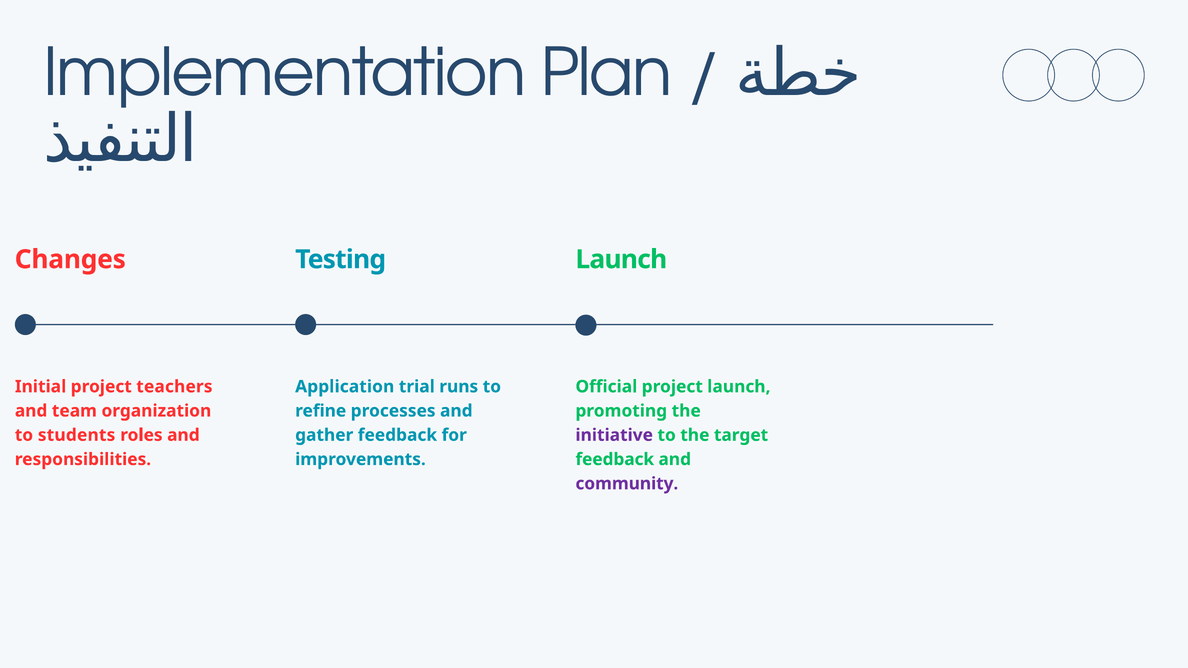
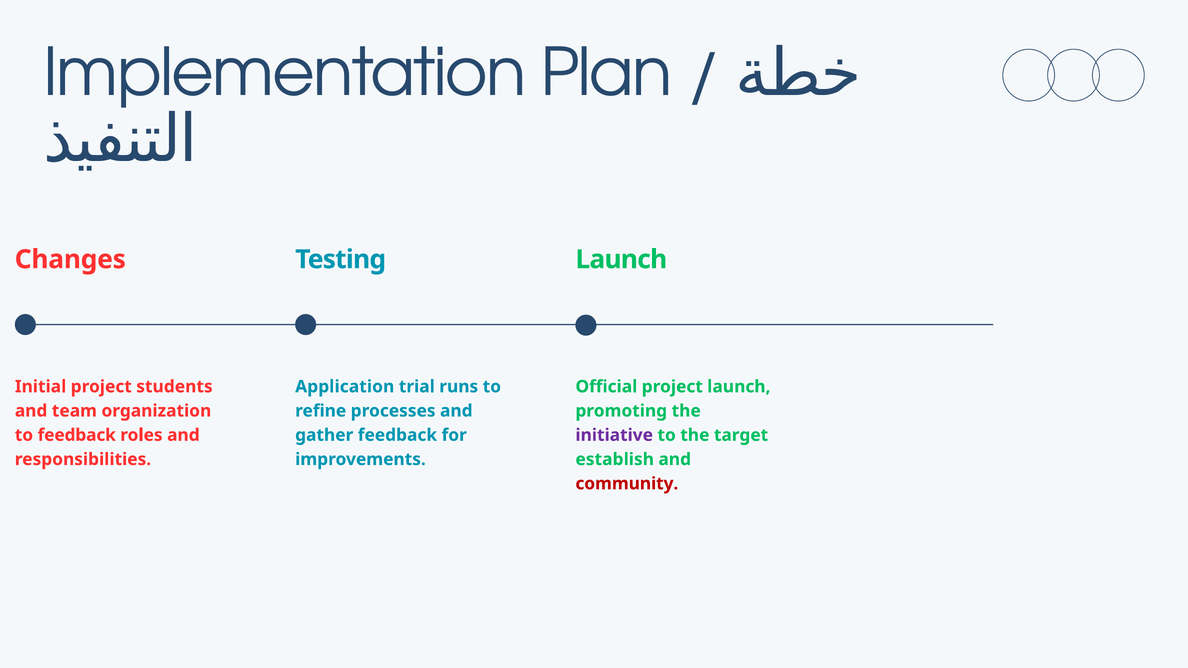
teachers: teachers -> students
to students: students -> feedback
feedback at (615, 460): feedback -> establish
community colour: purple -> red
